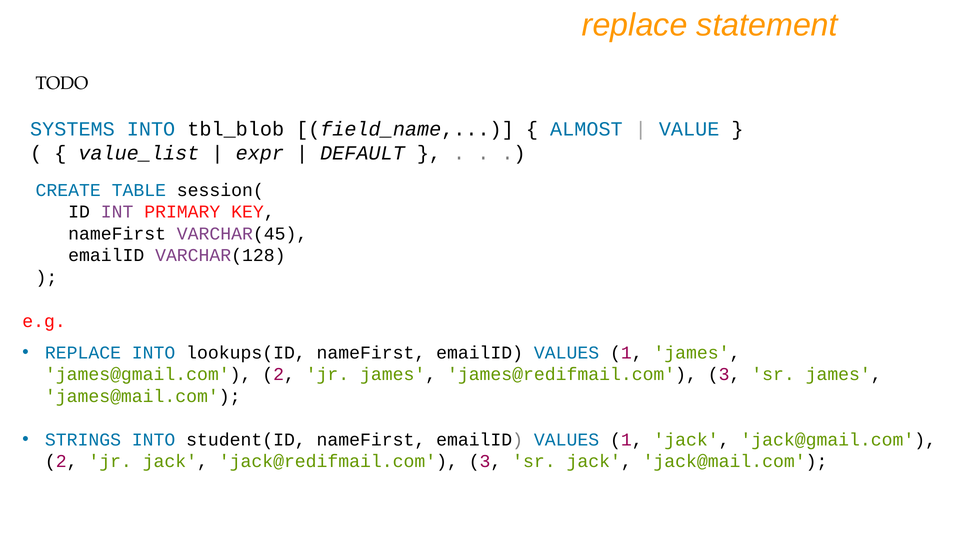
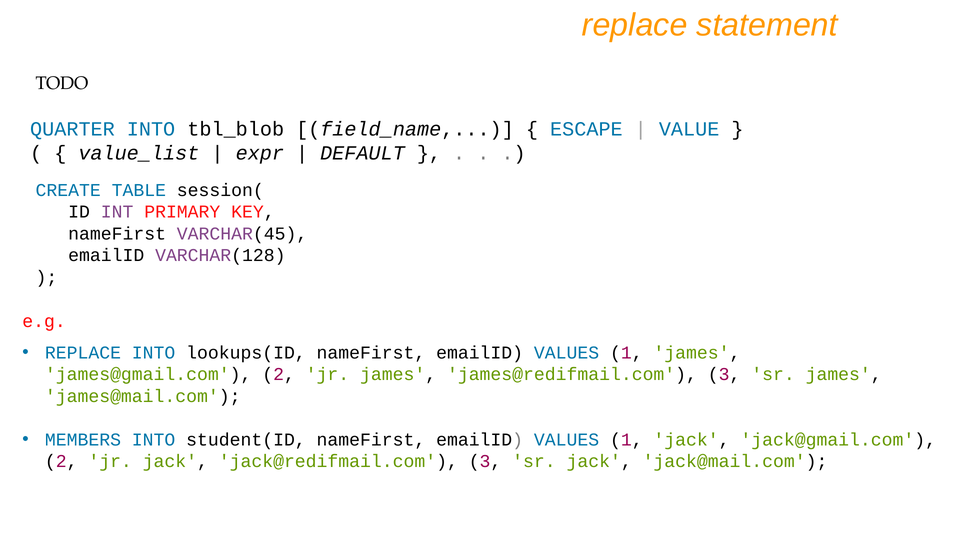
SYSTEMS: SYSTEMS -> QUARTER
ALMOST: ALMOST -> ESCAPE
STRINGS: STRINGS -> MEMBERS
